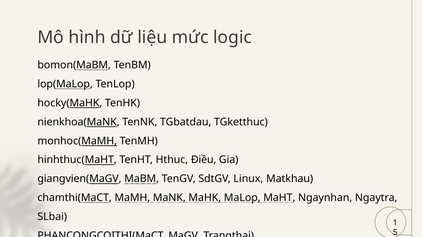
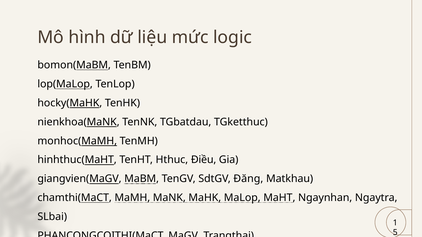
Linux: Linux -> Đăng
